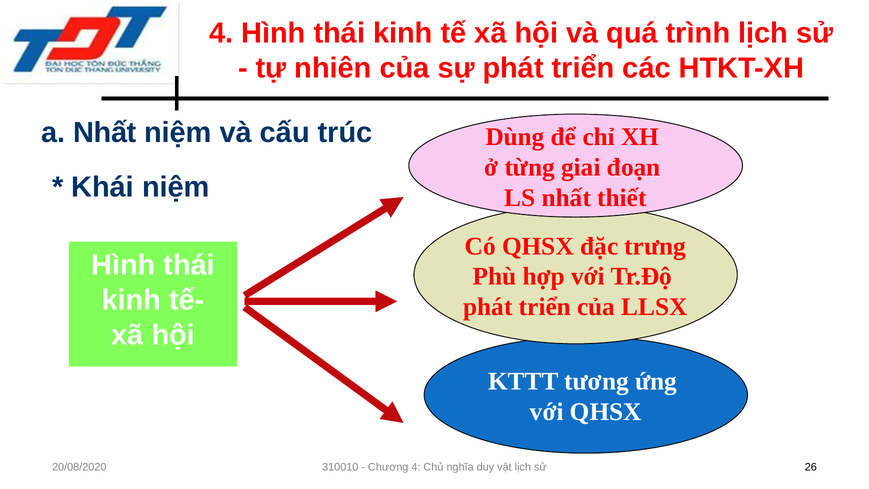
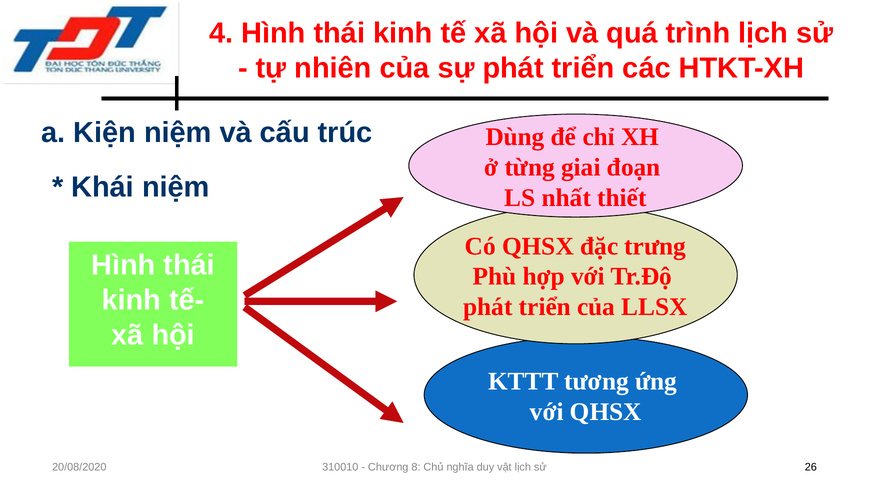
a Nhất: Nhất -> Kiện
Chương 4: 4 -> 8
